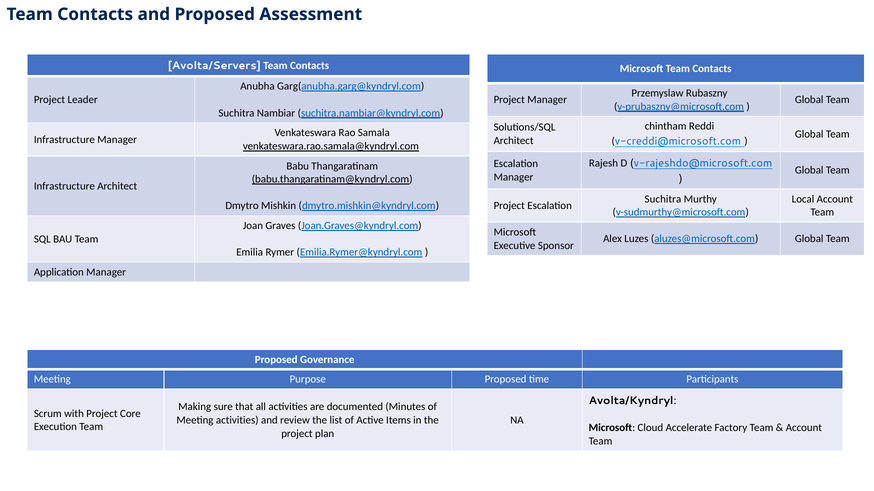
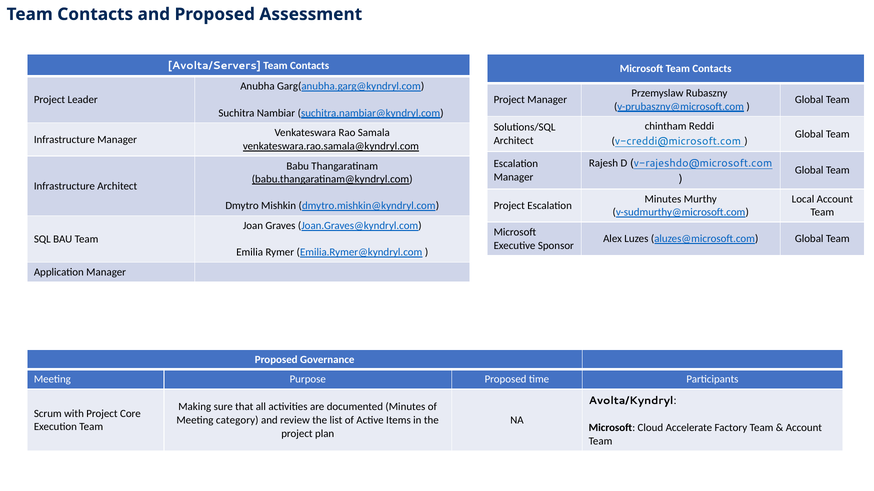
Suchitra at (663, 199): Suchitra -> Minutes
Meeting activities: activities -> category
